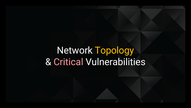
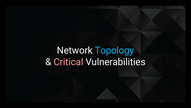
Topology colour: yellow -> light blue
